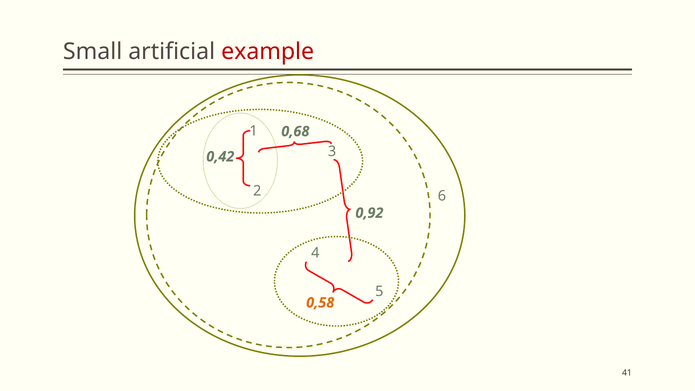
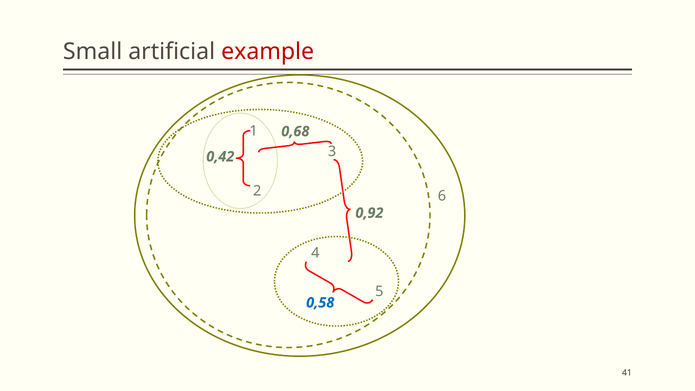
0,58 colour: orange -> blue
